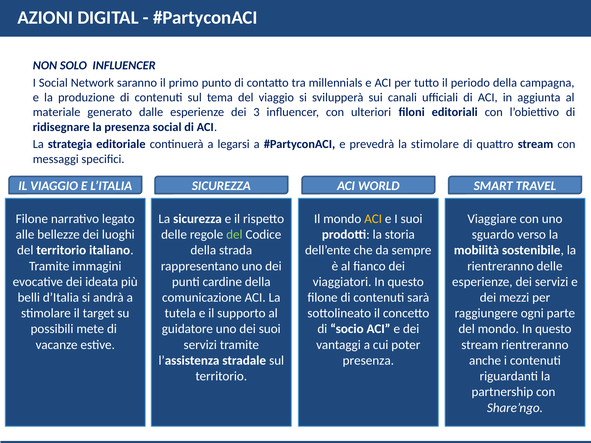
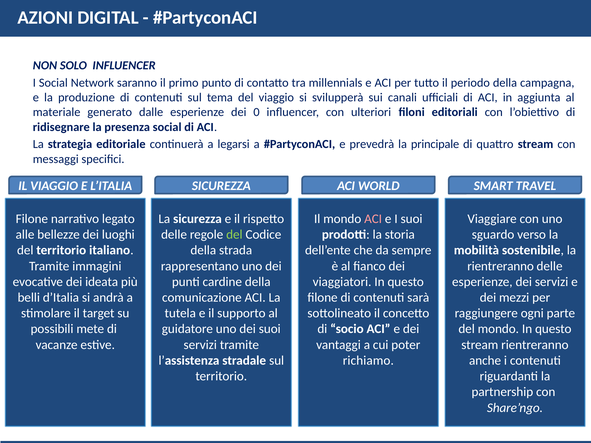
3: 3 -> 0
la stimolare: stimolare -> principale
ACI at (373, 219) colour: yellow -> pink
presenza at (368, 361): presenza -> richiamo
